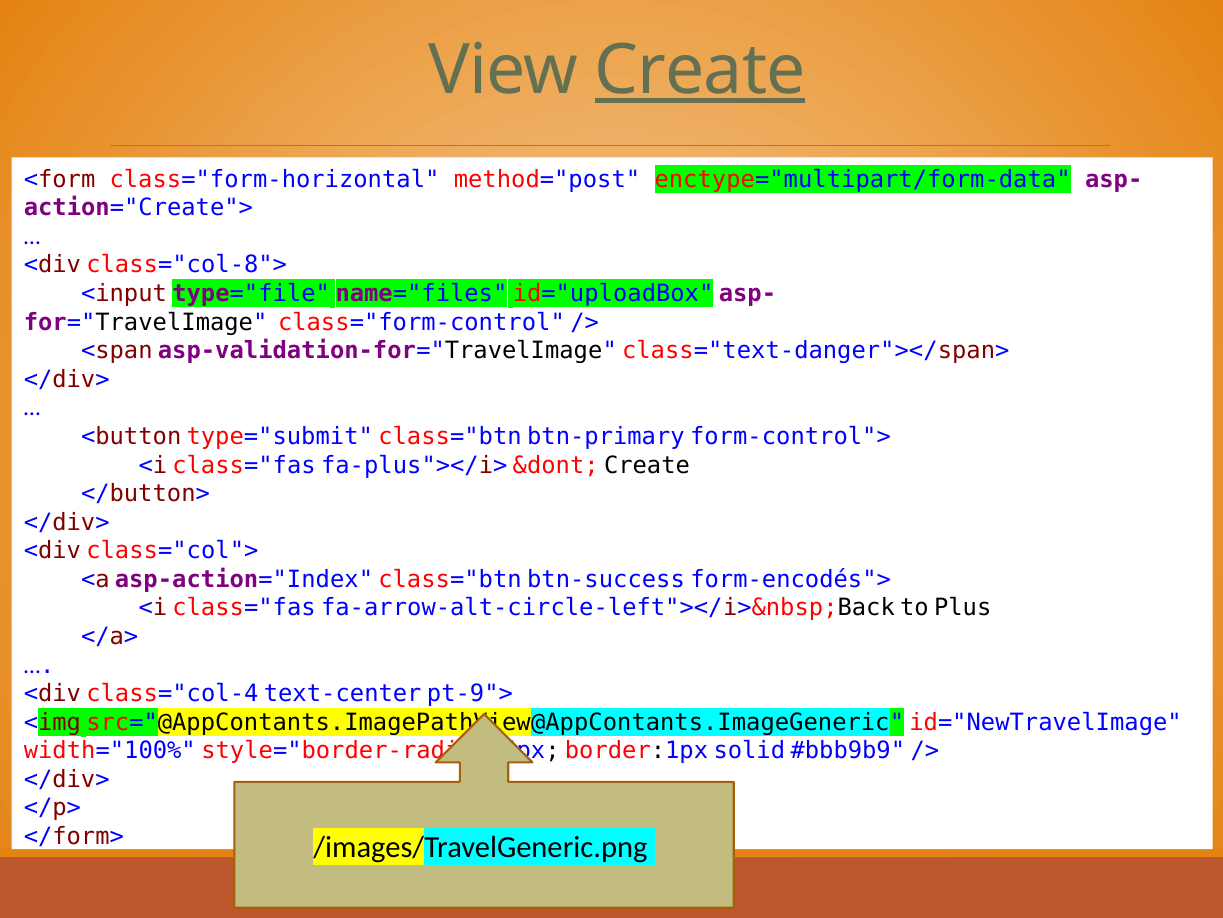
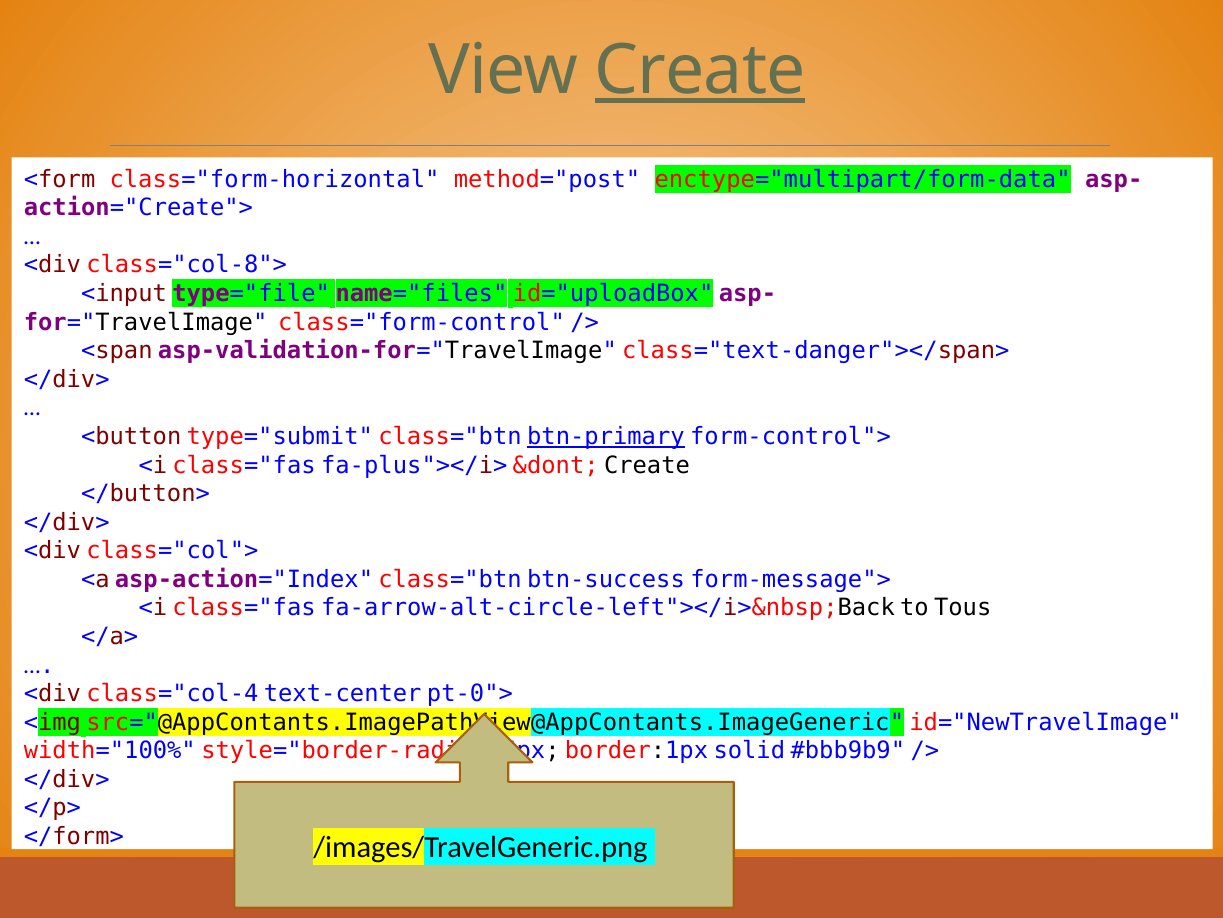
btn-primary underline: none -> present
form-encodés">: form-encodés"> -> form-message">
Plus: Plus -> Tous
pt-9">: pt-9"> -> pt-0">
